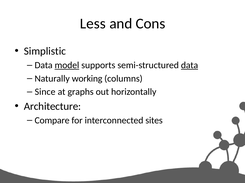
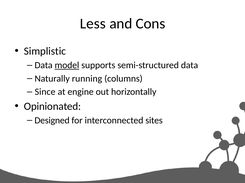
data at (190, 65) underline: present -> none
working: working -> running
graphs: graphs -> engine
Architecture: Architecture -> Opinionated
Compare: Compare -> Designed
